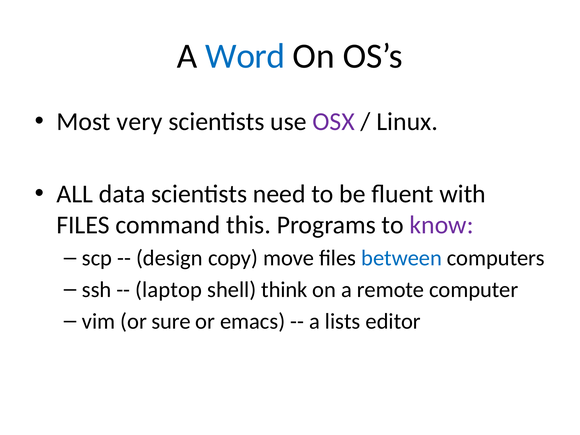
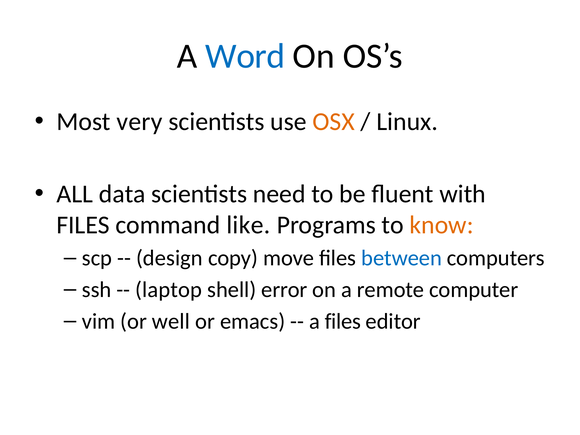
OSX colour: purple -> orange
this: this -> like
know colour: purple -> orange
think: think -> error
sure: sure -> well
a lists: lists -> files
